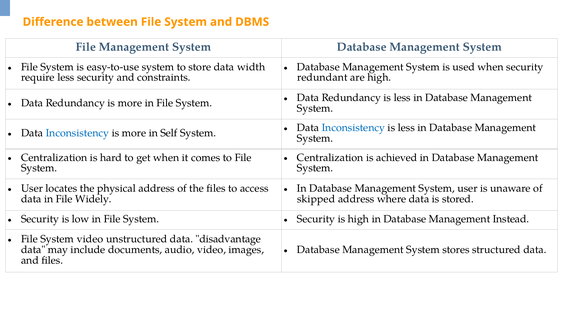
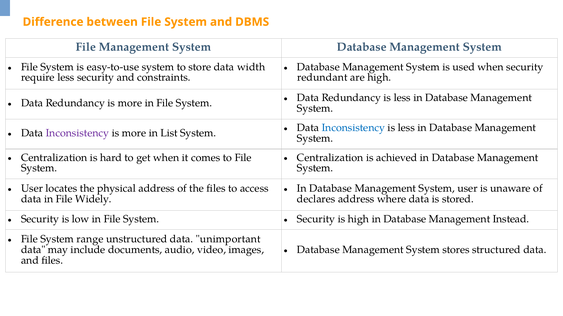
Inconsistency at (77, 133) colour: blue -> purple
Self: Self -> List
skipped: skipped -> declares
System video: video -> range
disadvantage: disadvantage -> unimportant
